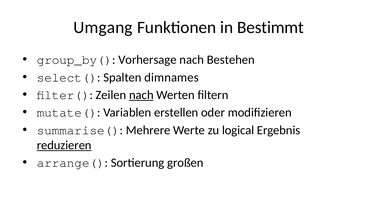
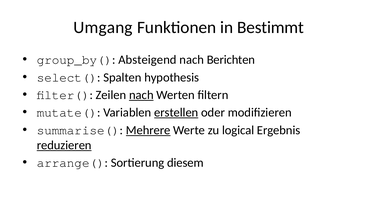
Vorhersage: Vorhersage -> Absteigend
Bestehen: Bestehen -> Berichten
dimnames: dimnames -> hypothesis
erstellen underline: none -> present
Mehrere underline: none -> present
großen: großen -> diesem
